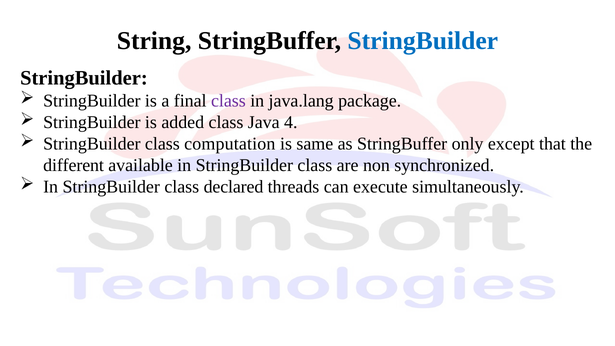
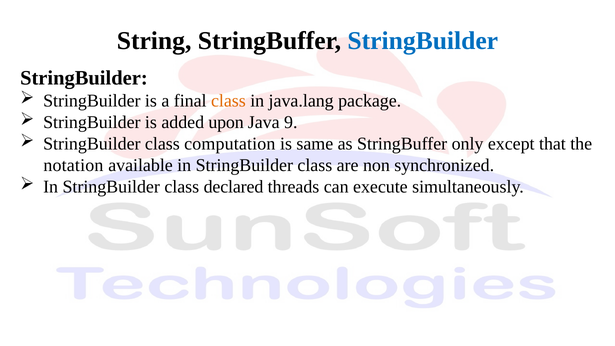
class at (228, 101) colour: purple -> orange
added class: class -> upon
4: 4 -> 9
different: different -> notation
